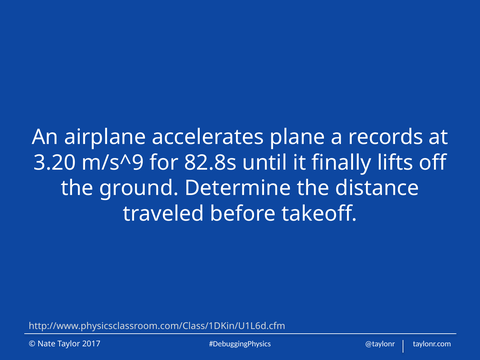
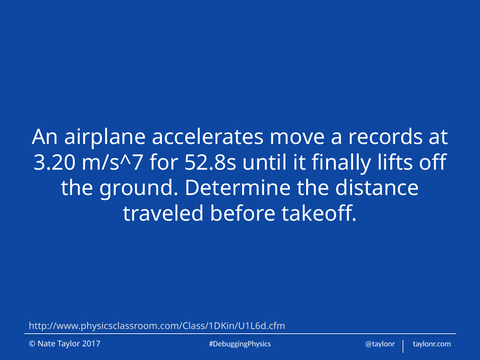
plane: plane -> move
m/s^9: m/s^9 -> m/s^7
82.8s: 82.8s -> 52.8s
